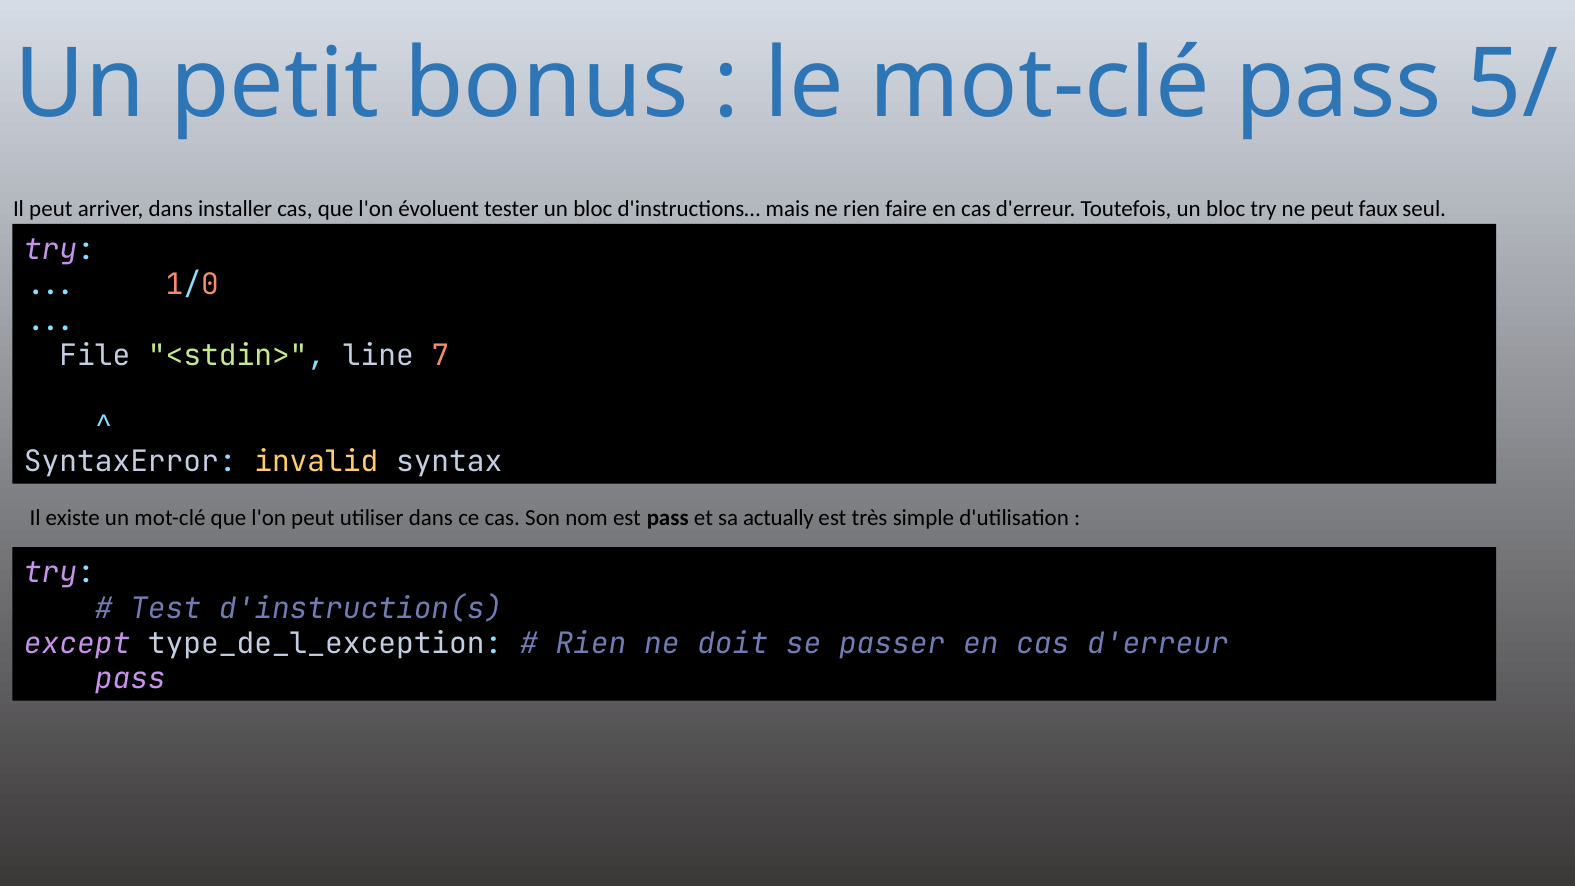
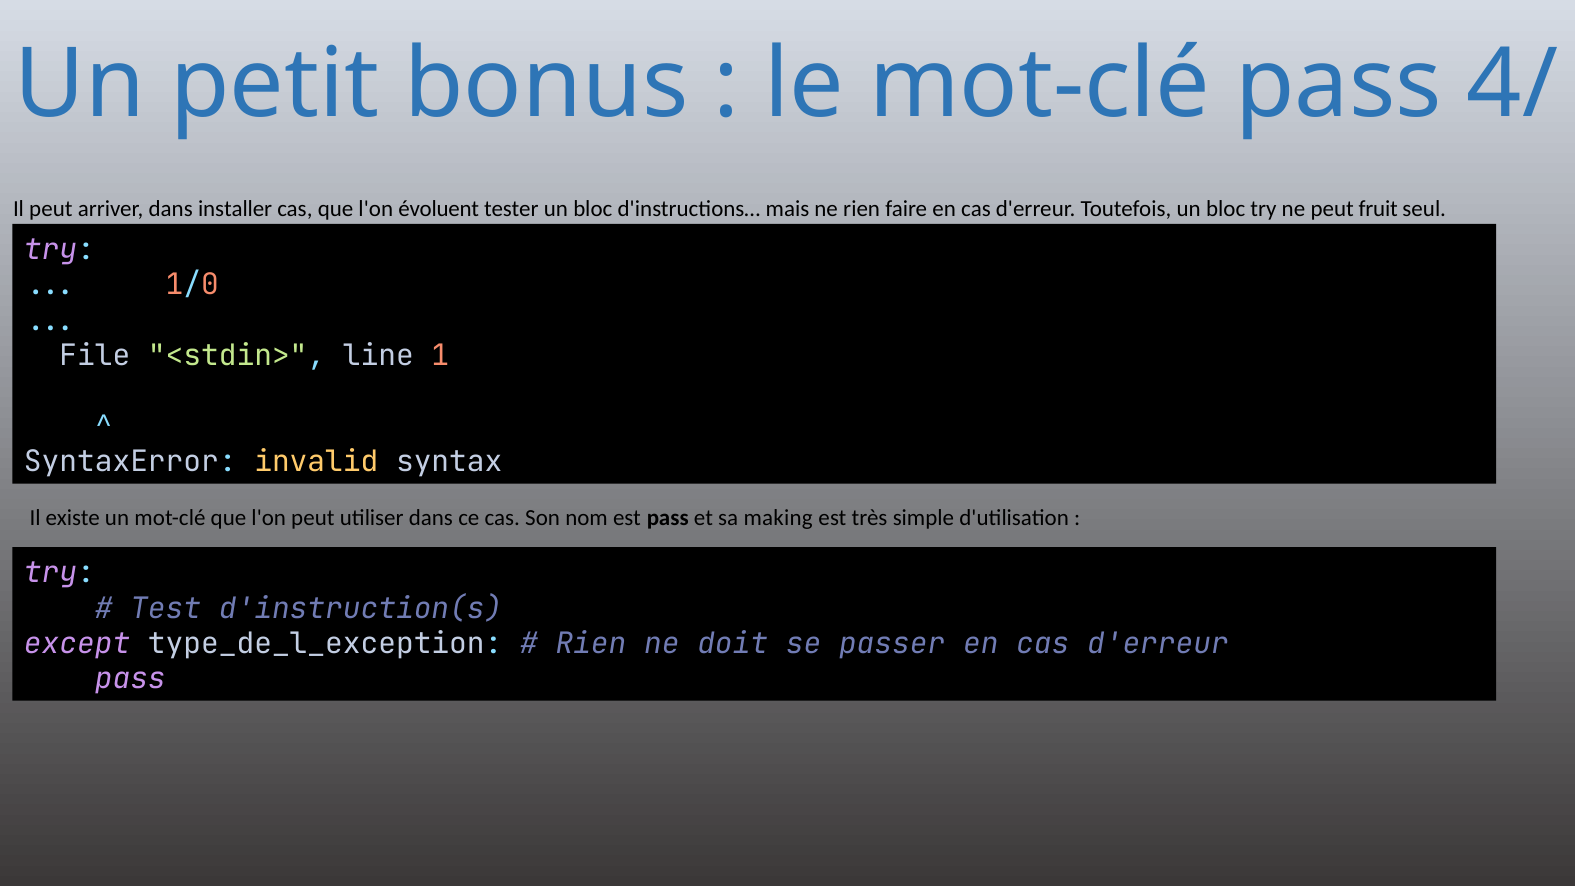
5/: 5/ -> 4/
faux: faux -> fruit
7: 7 -> 1
actually: actually -> making
